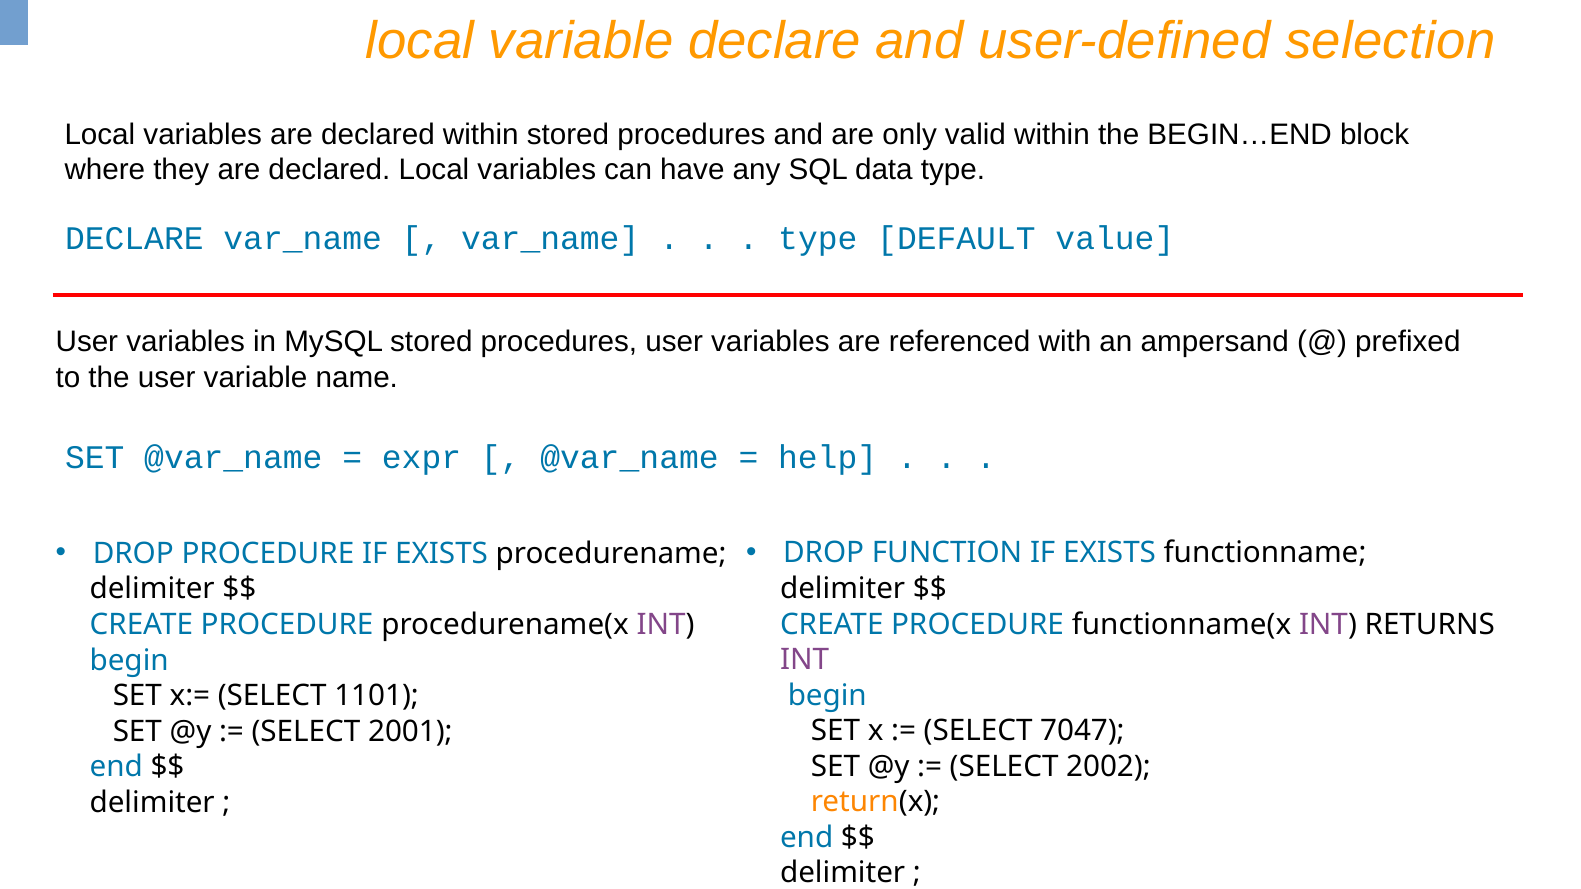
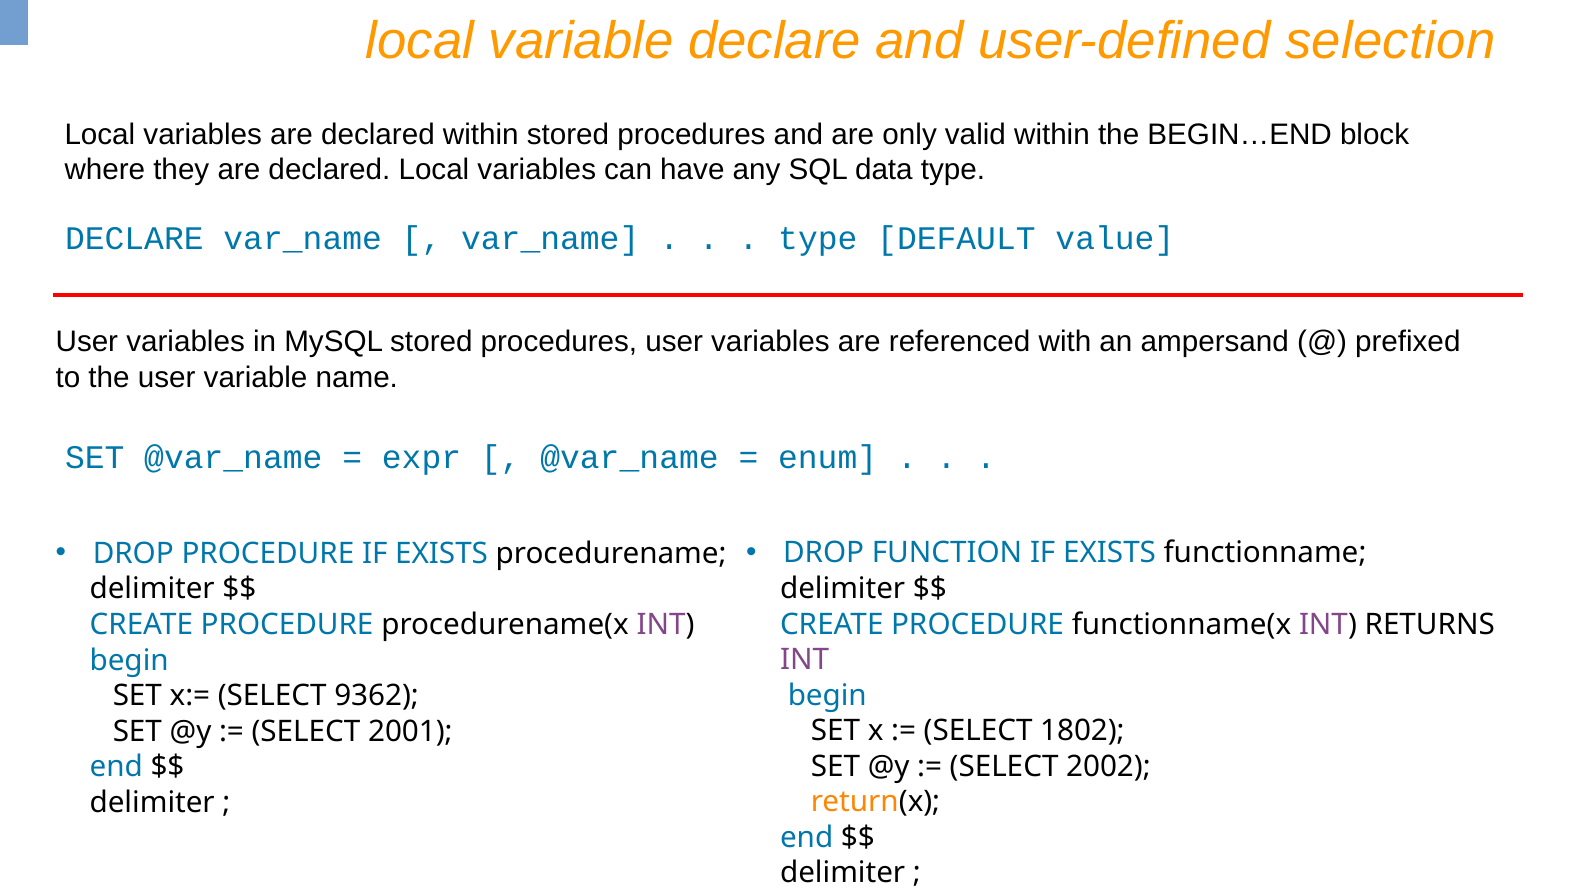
help: help -> enum
1101: 1101 -> 9362
7047: 7047 -> 1802
